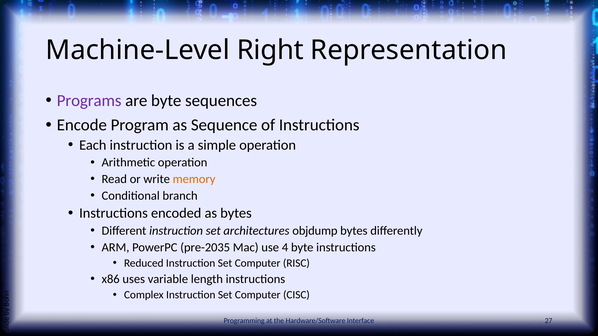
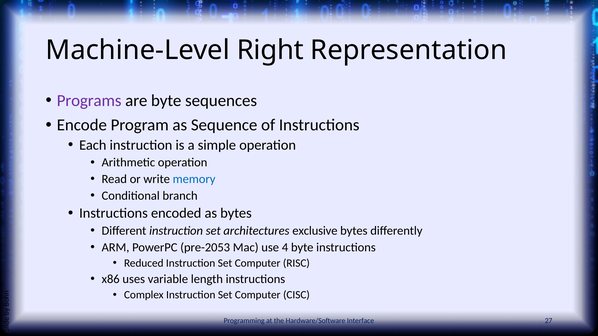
memory colour: orange -> blue
objdump: objdump -> exclusive
pre-2035: pre-2035 -> pre-2053
